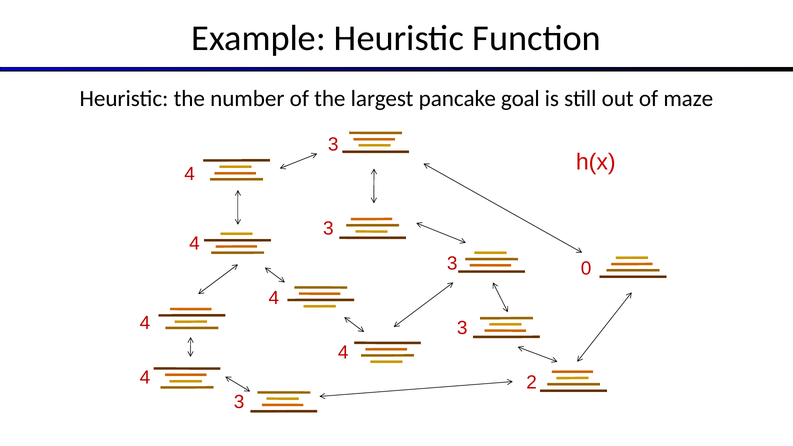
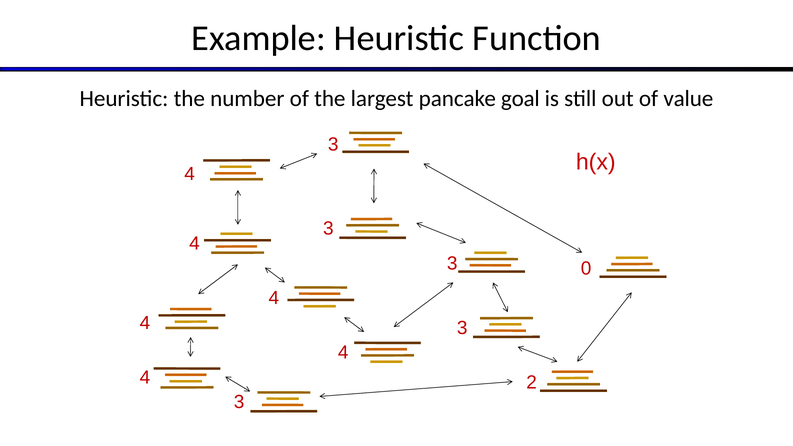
maze: maze -> value
